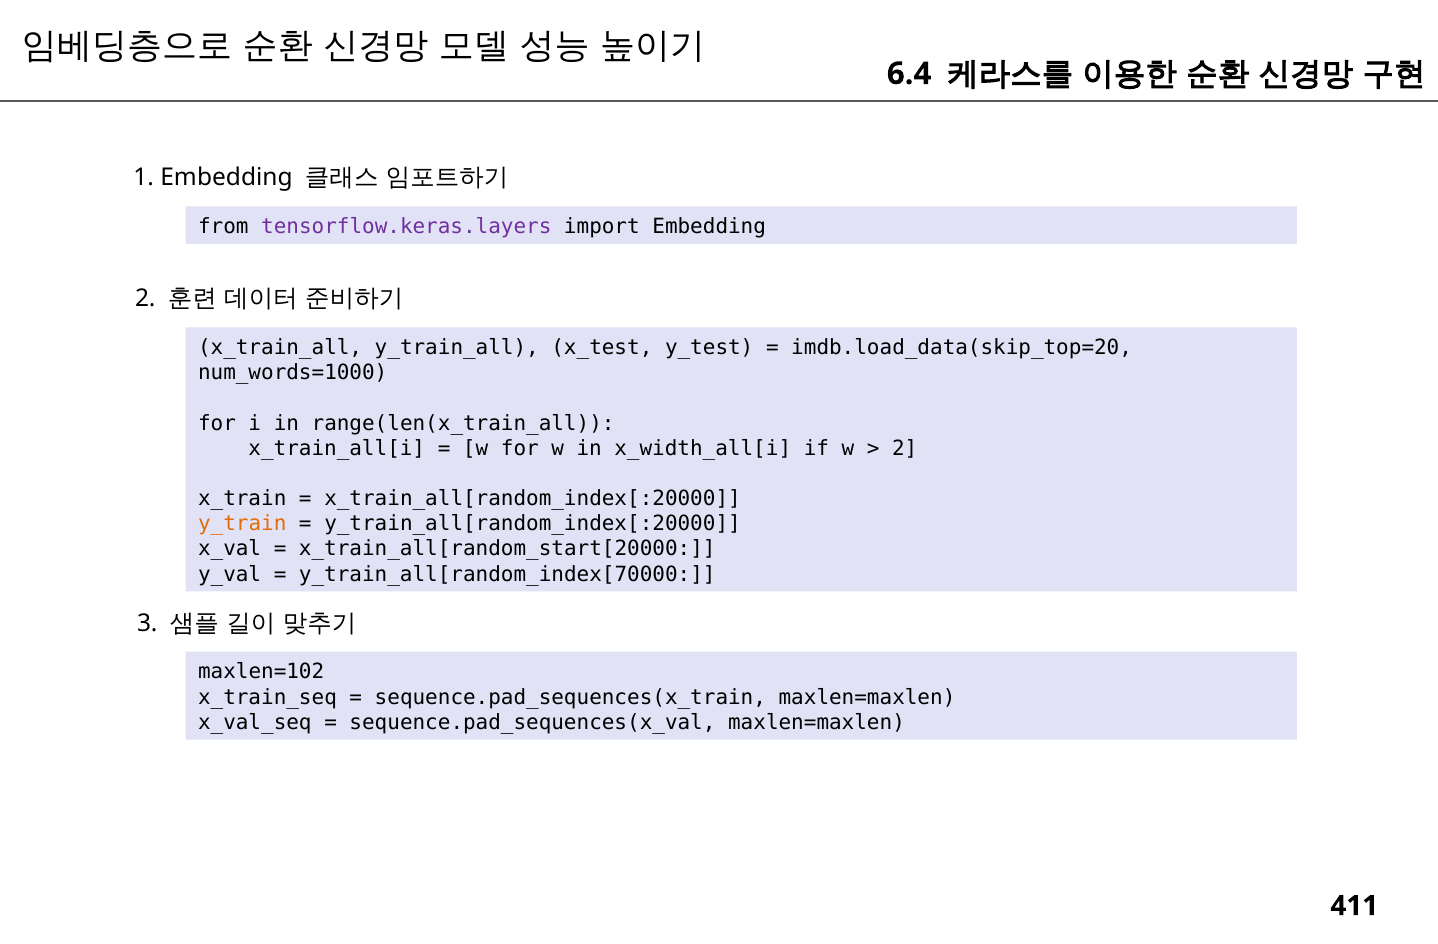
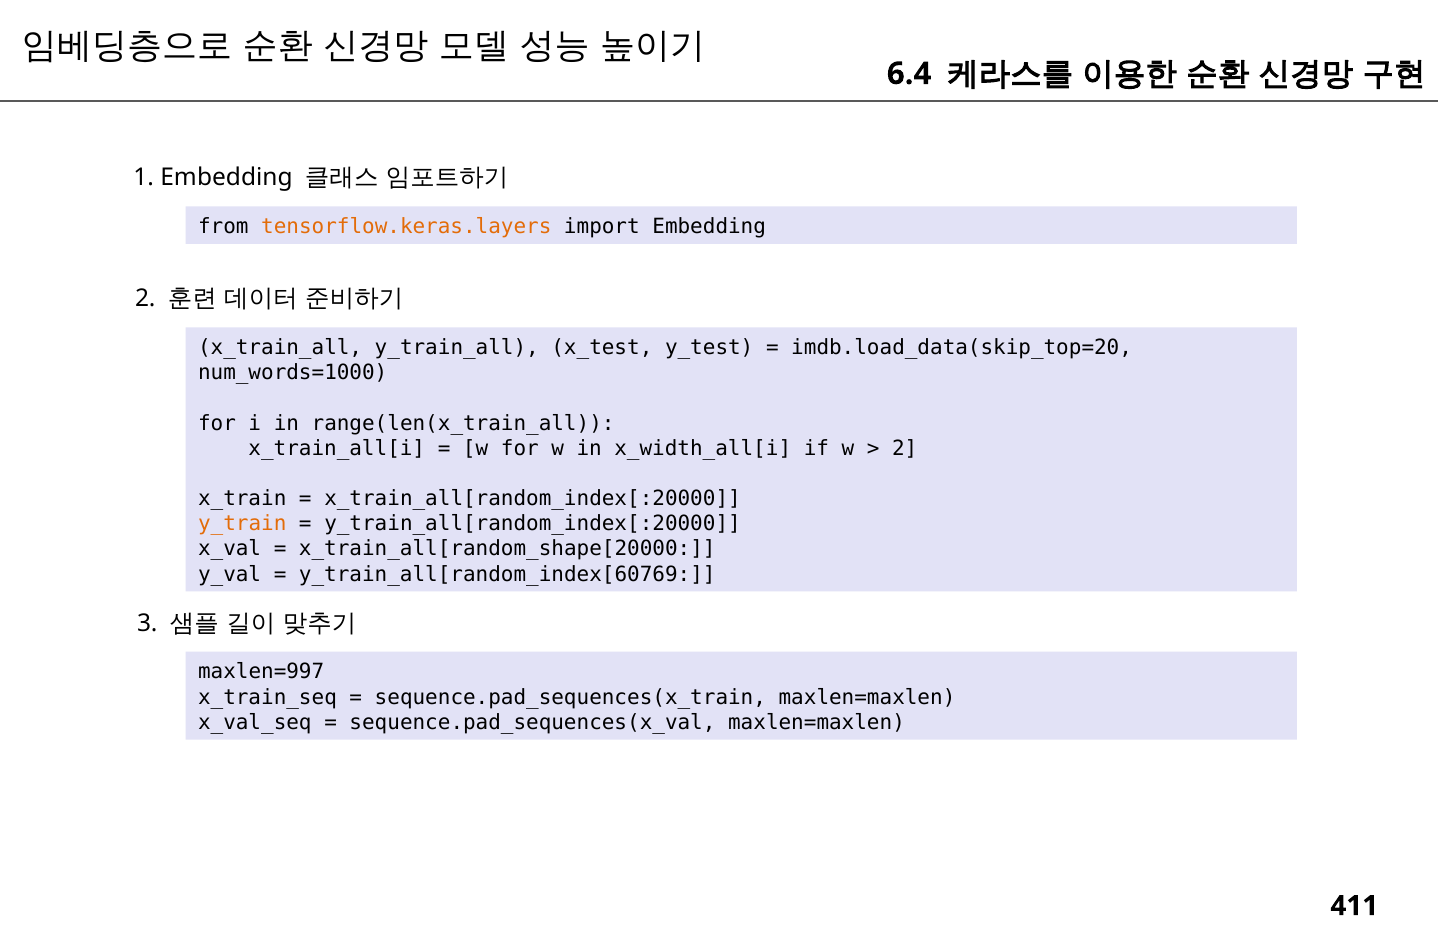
tensorflow.keras.layers colour: purple -> orange
x_train_all[random_start[20000: x_train_all[random_start[20000 -> x_train_all[random_shape[20000
y_train_all[random_index[70000: y_train_all[random_index[70000 -> y_train_all[random_index[60769
maxlen=102: maxlen=102 -> maxlen=997
